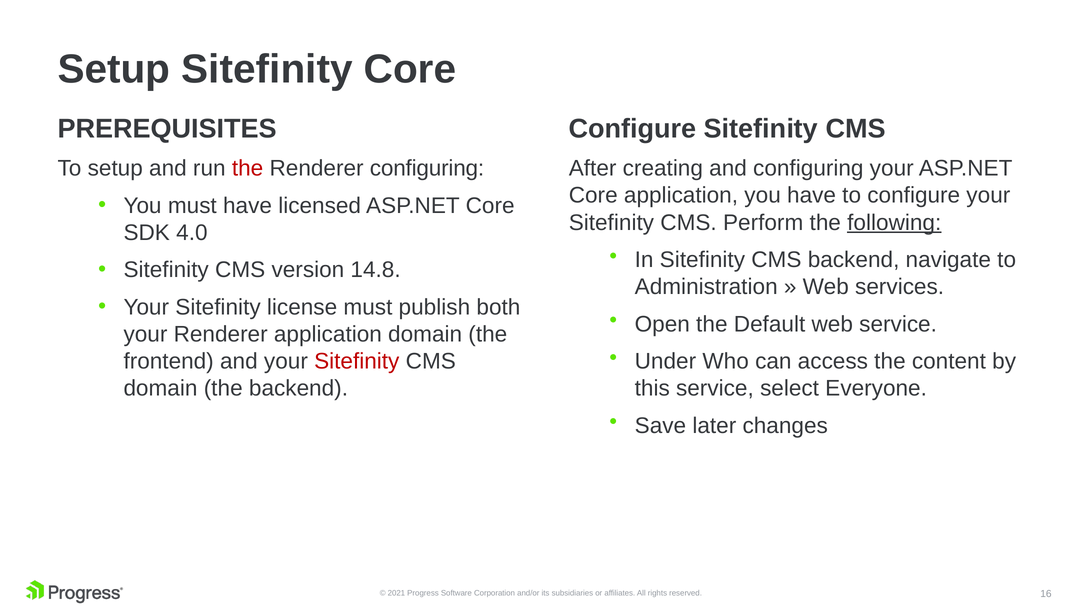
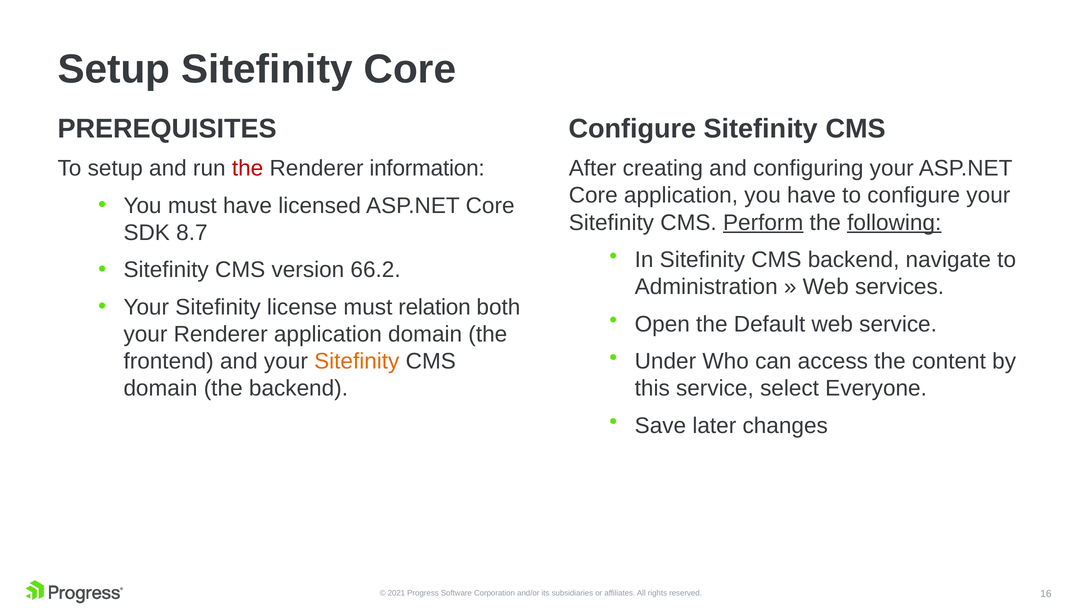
Renderer configuring: configuring -> information
Perform underline: none -> present
4.0: 4.0 -> 8.7
14.8: 14.8 -> 66.2
publish: publish -> relation
Sitefinity at (357, 361) colour: red -> orange
